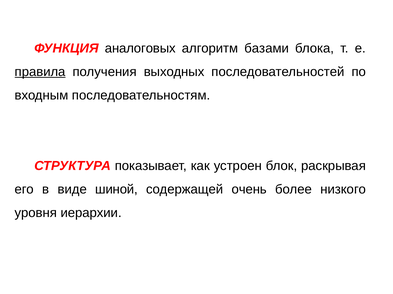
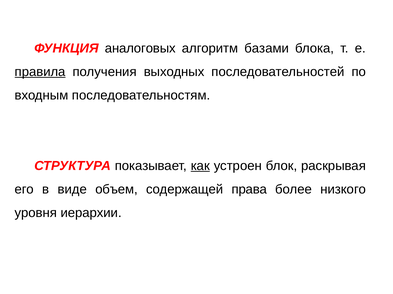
как underline: none -> present
шиной: шиной -> объем
очень: очень -> права
